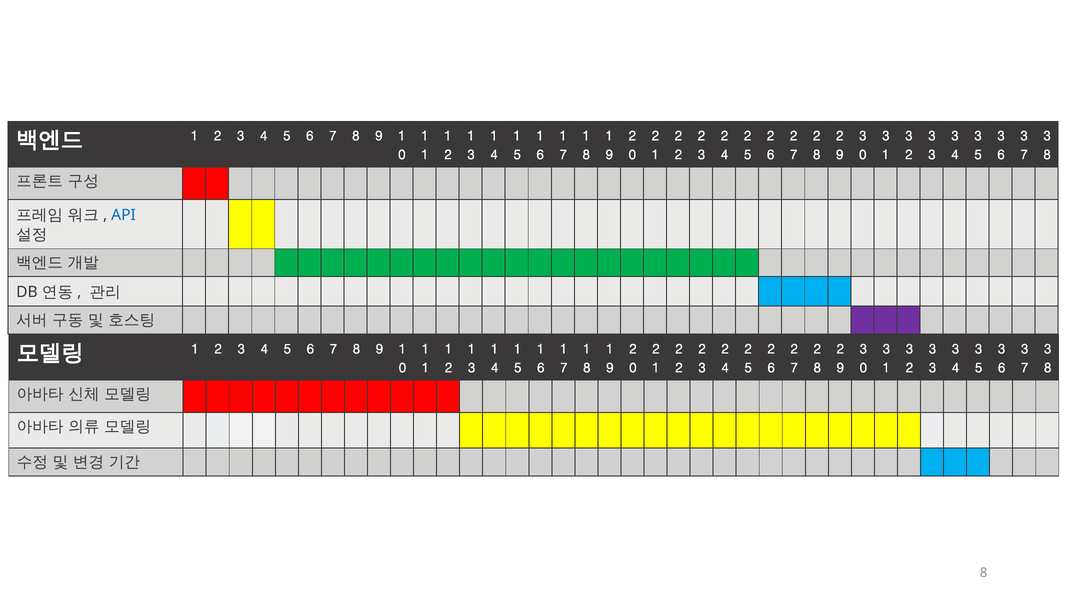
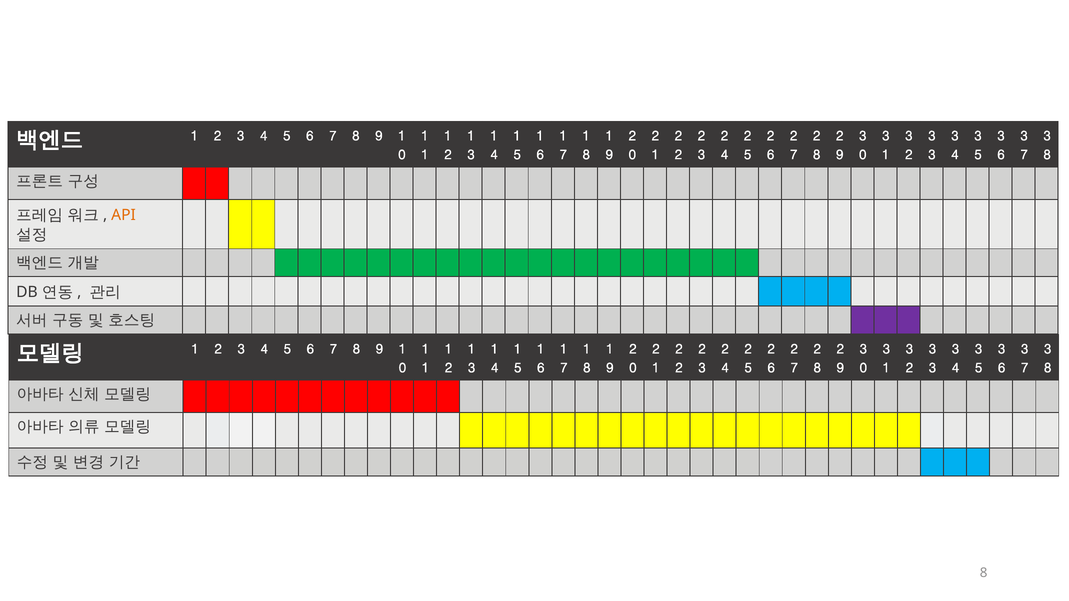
API colour: blue -> orange
